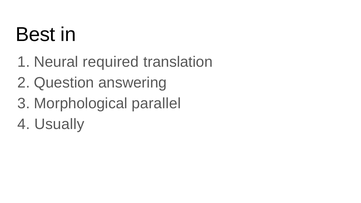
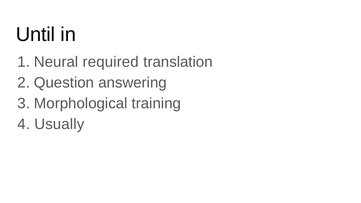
Best: Best -> Until
parallel: parallel -> training
